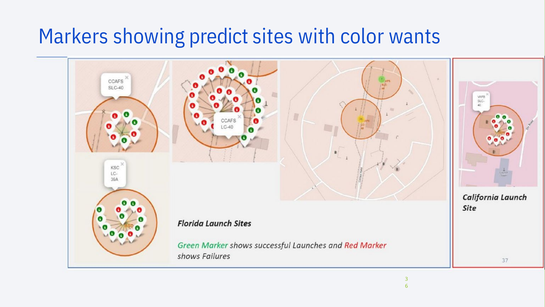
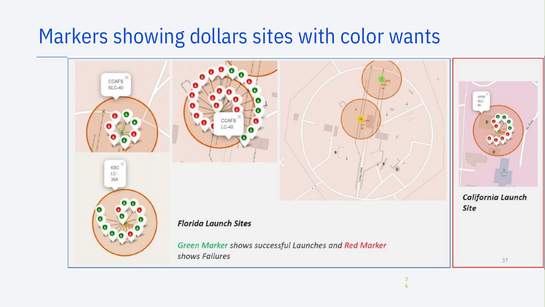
predict: predict -> dollars
